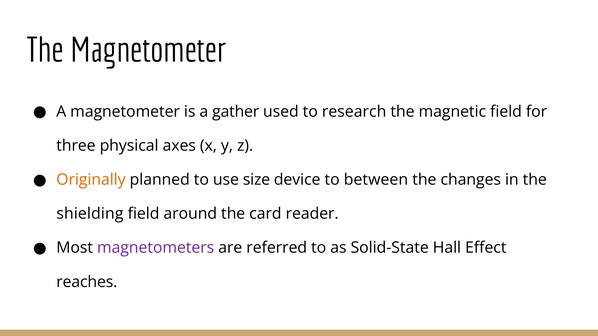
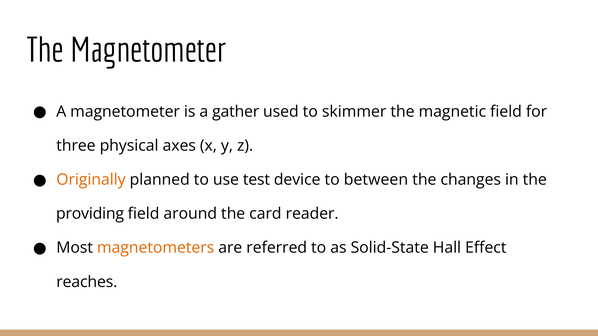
research: research -> skimmer
size: size -> test
shielding: shielding -> providing
magnetometers colour: purple -> orange
